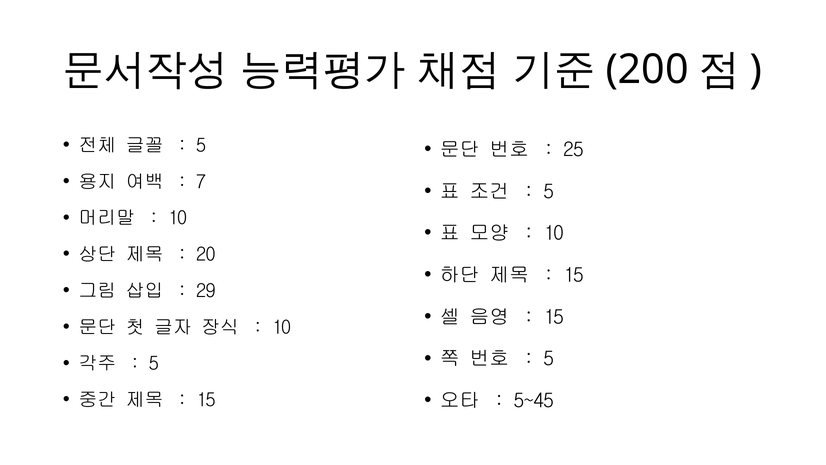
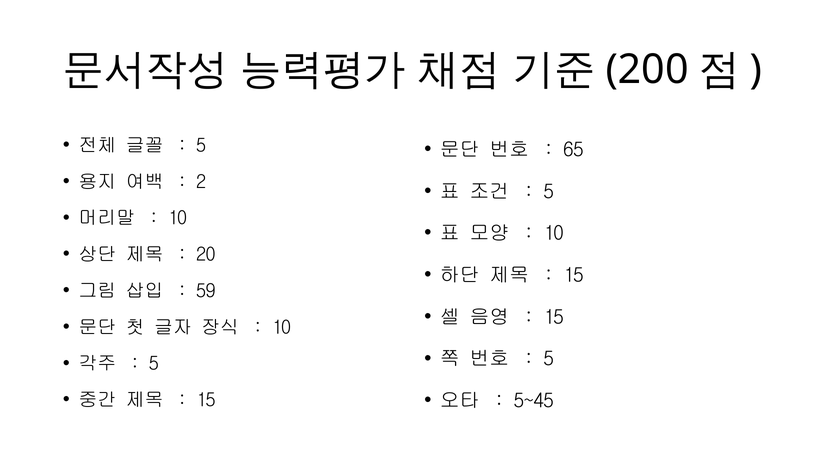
25: 25 -> 65
7: 7 -> 2
29: 29 -> 59
